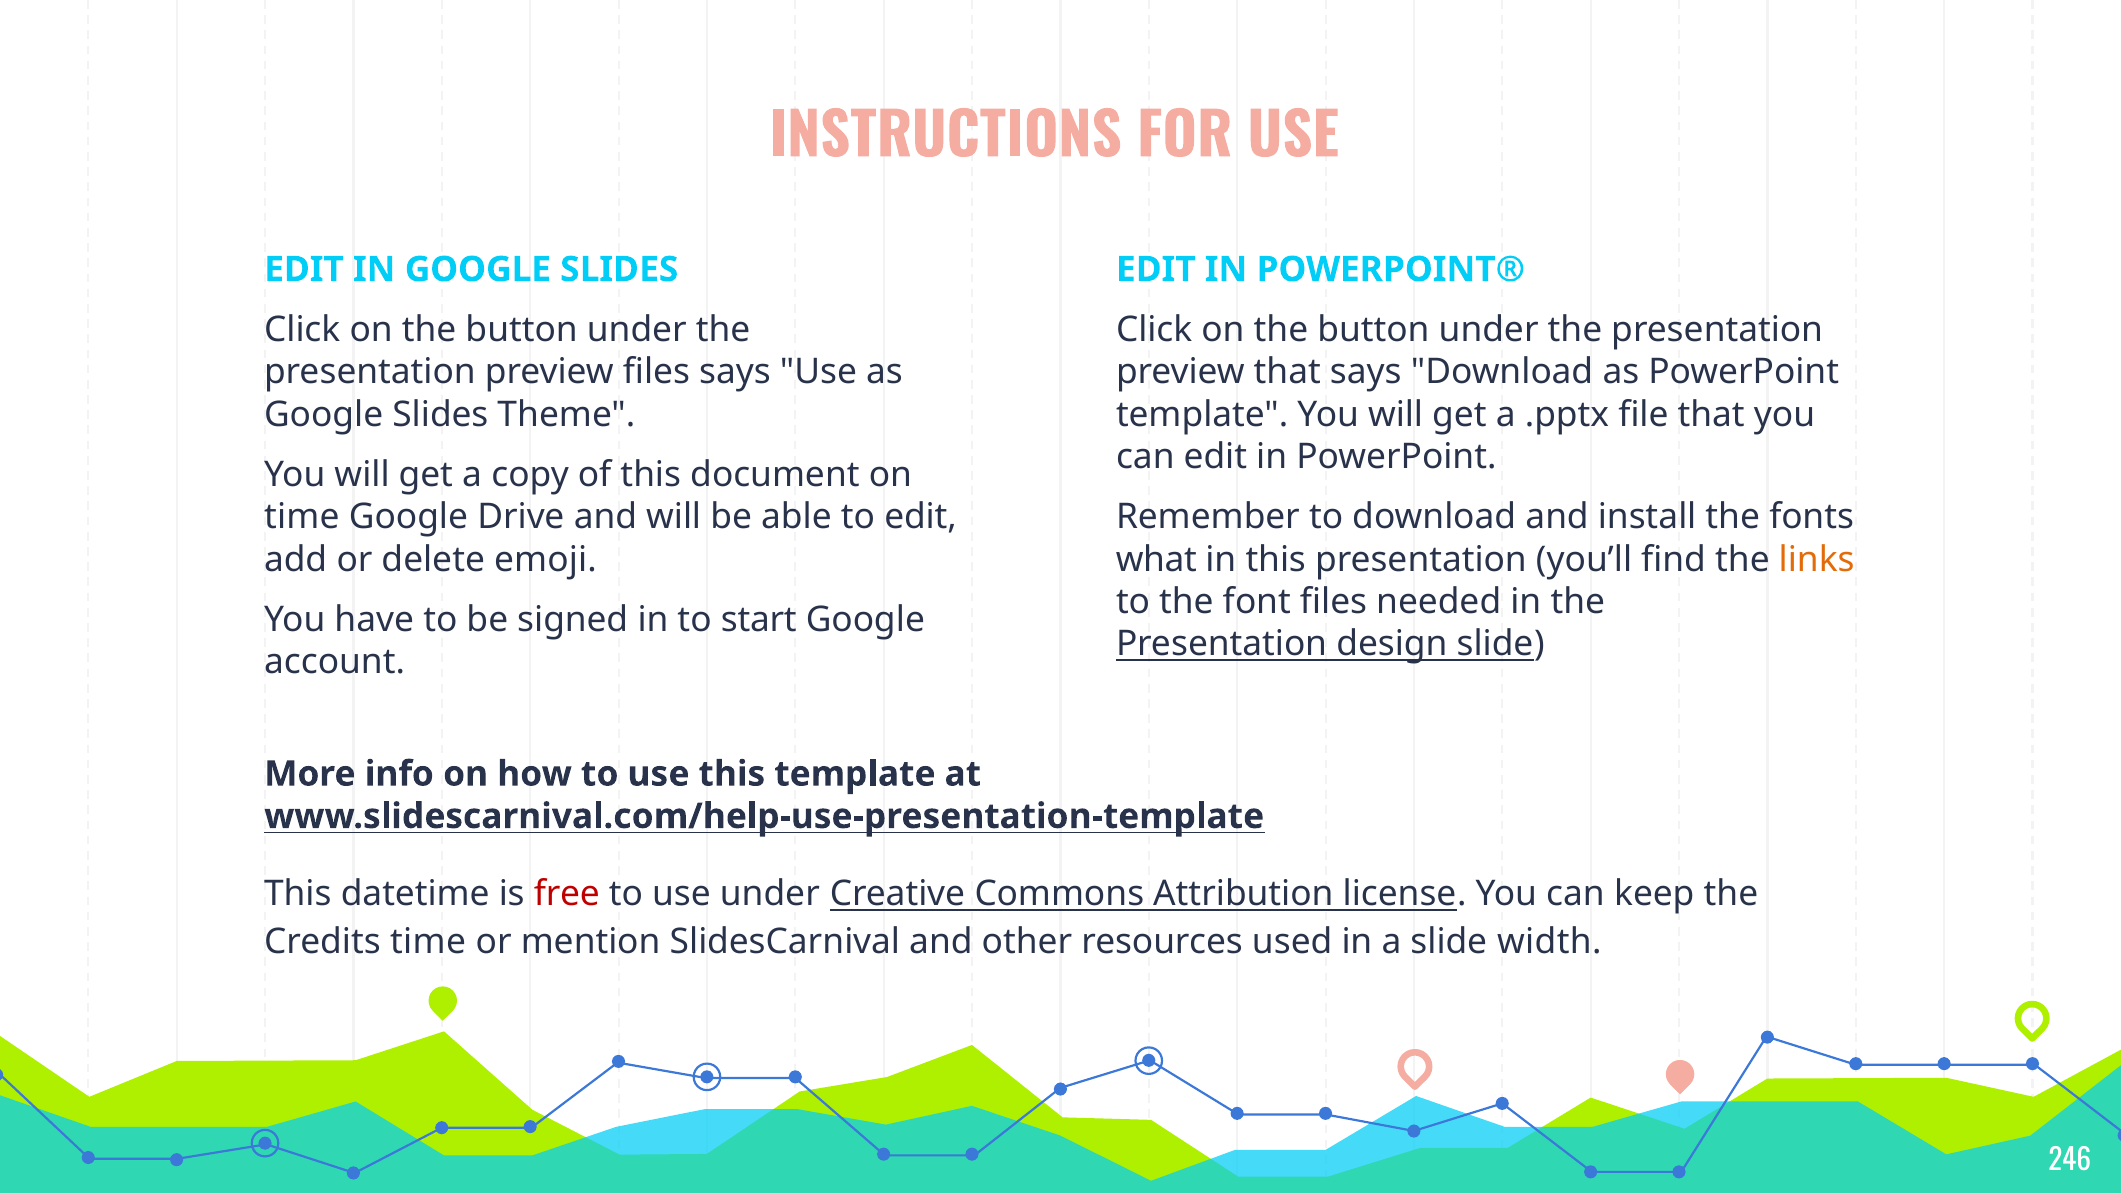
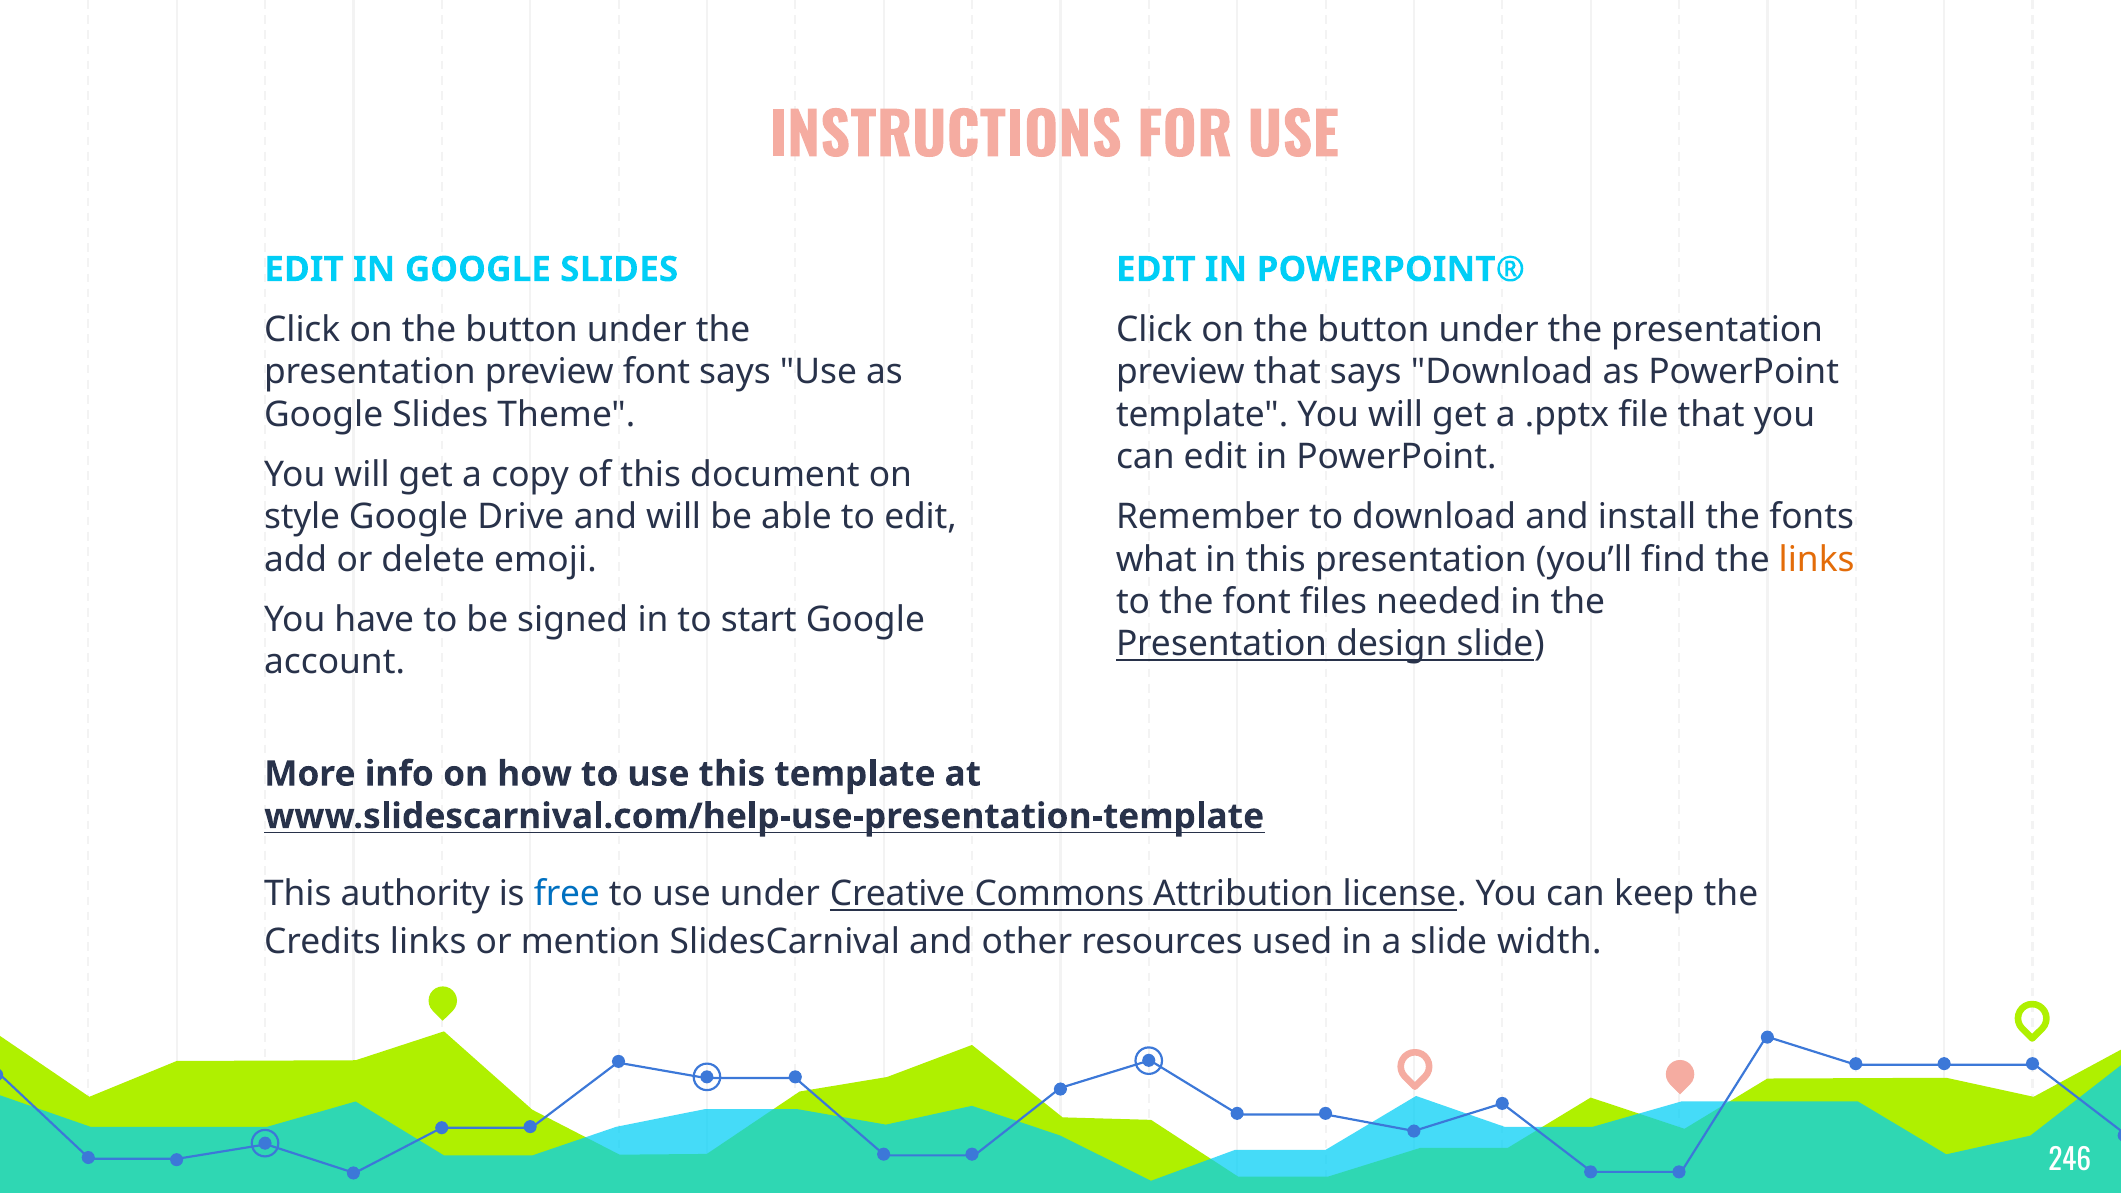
preview files: files -> font
time at (302, 517): time -> style
datetime: datetime -> authority
free colour: red -> blue
Credits time: time -> links
